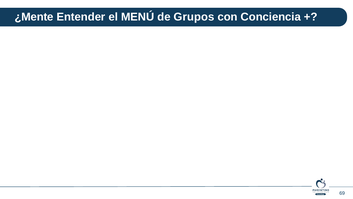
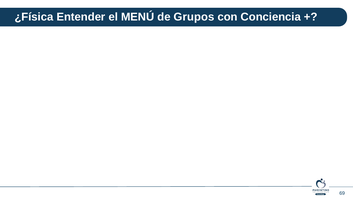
¿Mente: ¿Mente -> ¿Física
